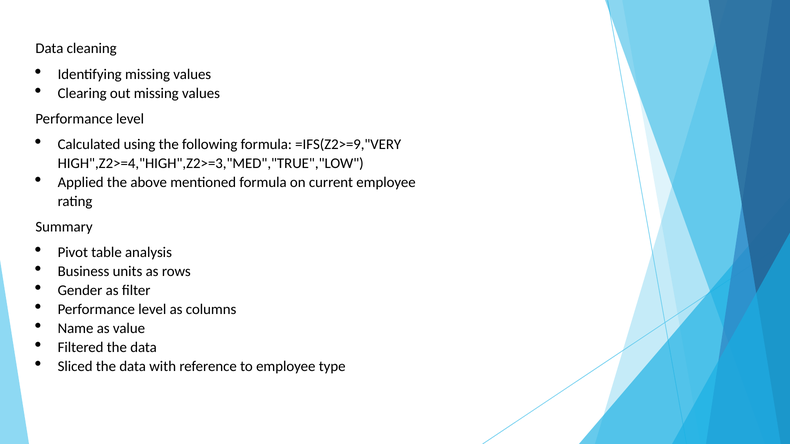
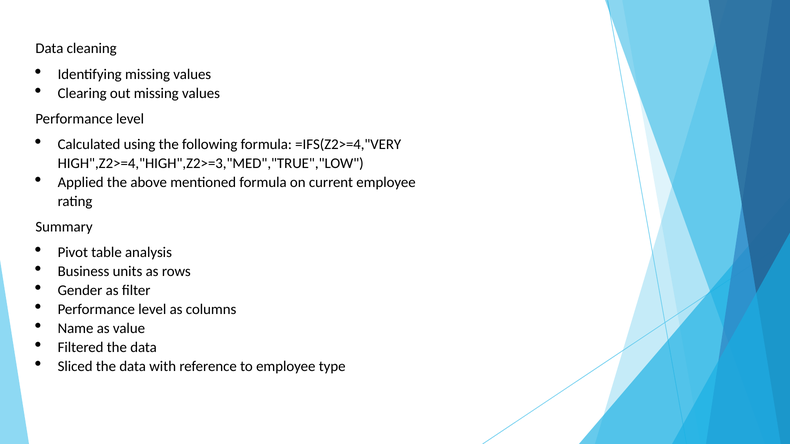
=IFS(Z2>=9,"VERY: =IFS(Z2>=9,"VERY -> =IFS(Z2>=4,"VERY
